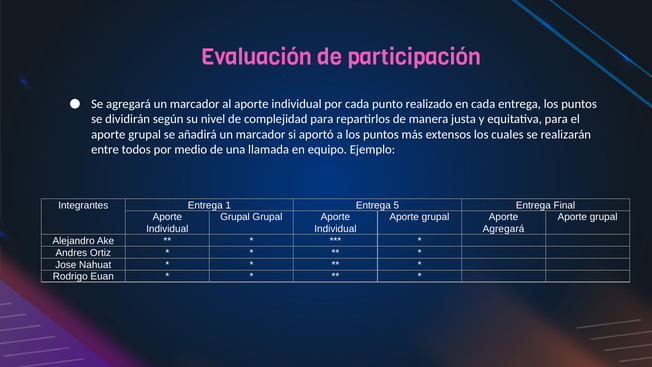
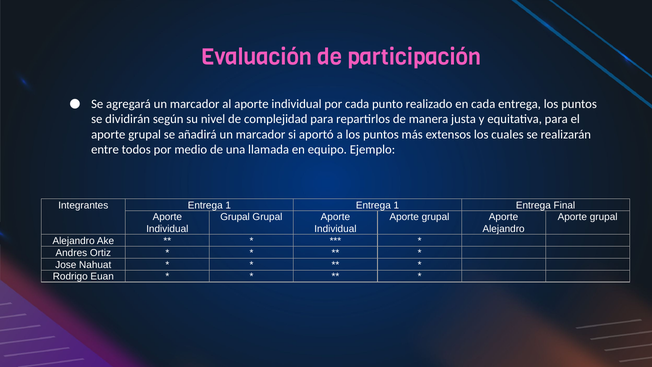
1 Entrega 5: 5 -> 1
Agregará at (504, 229): Agregará -> Alejandro
